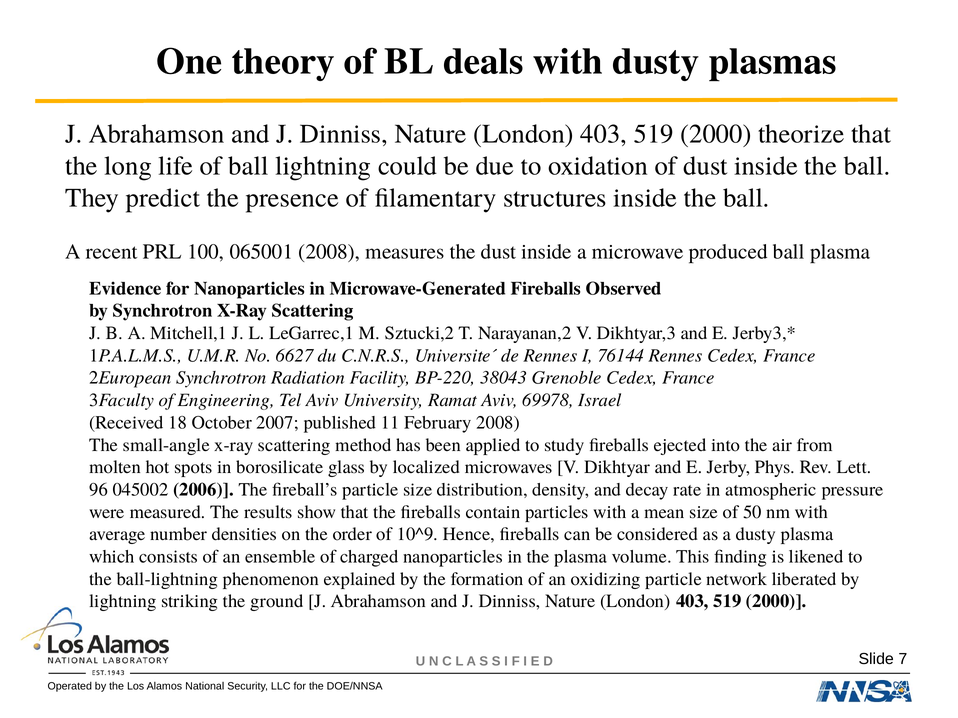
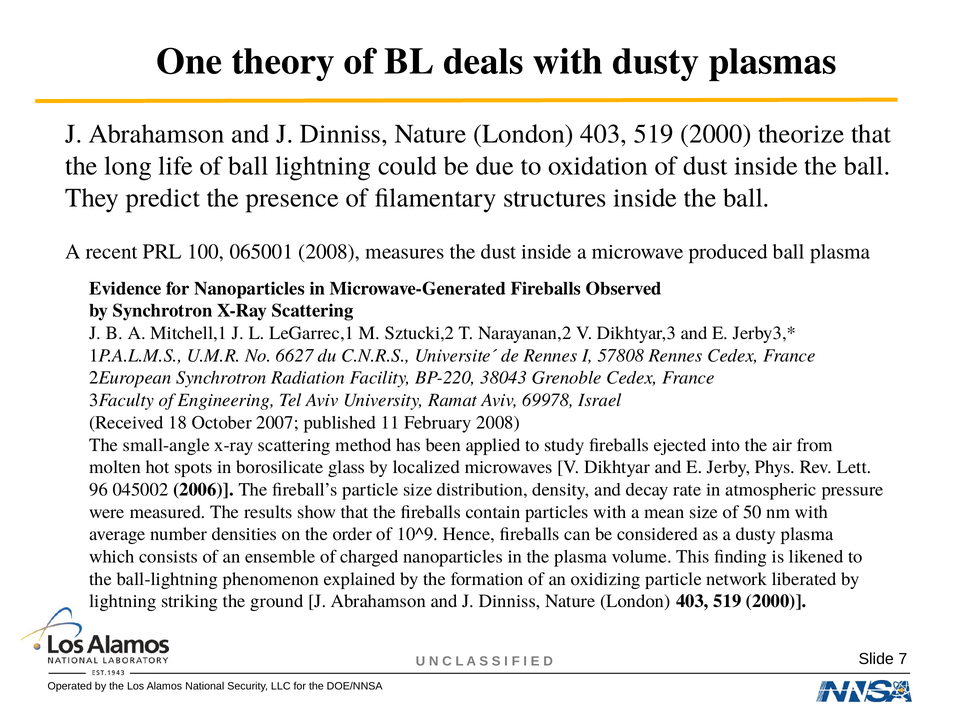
76144: 76144 -> 57808
